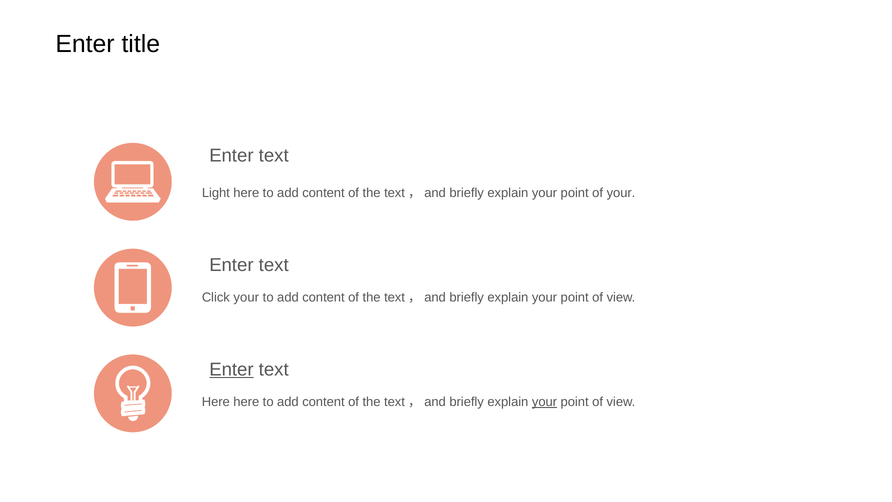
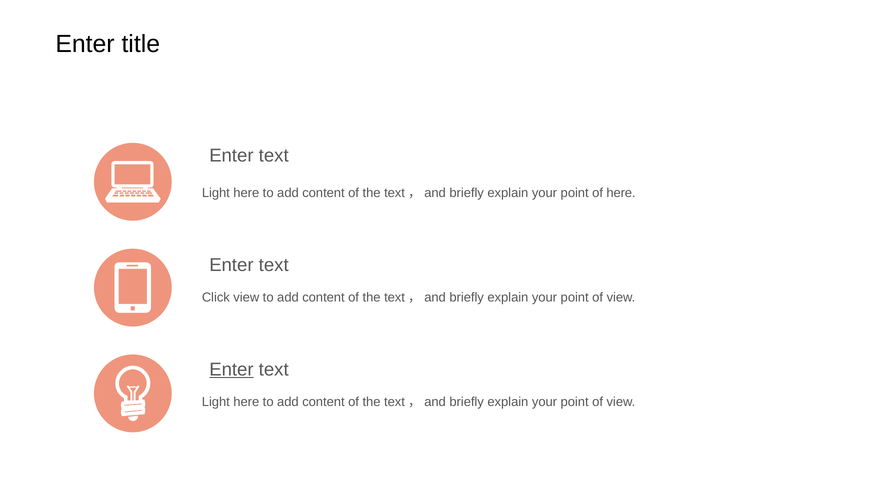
of your: your -> here
Click your: your -> view
Here at (216, 402): Here -> Light
your at (544, 402) underline: present -> none
